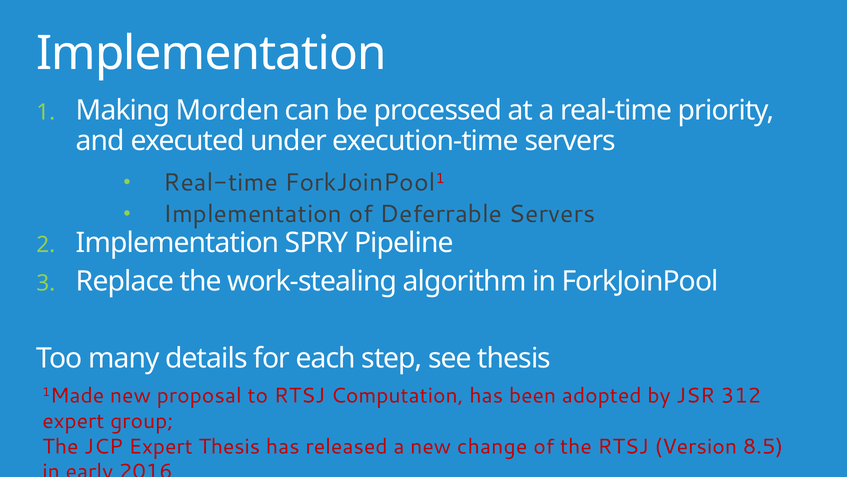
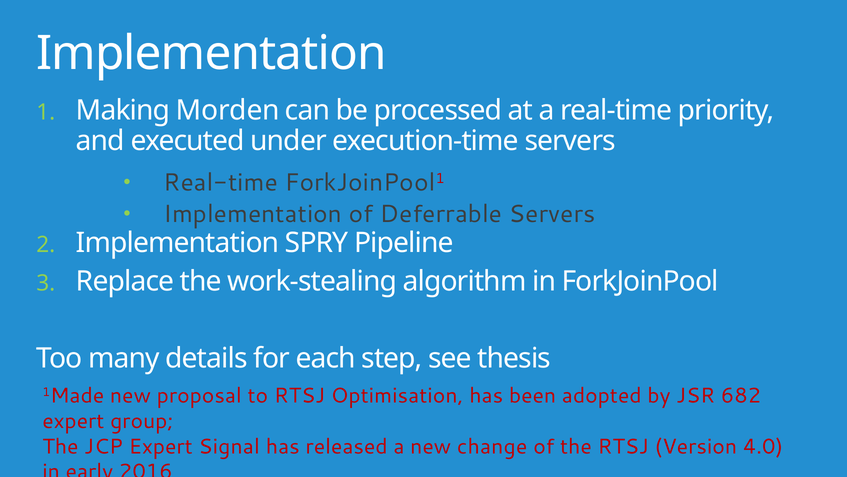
Computation: Computation -> Optimisation
312: 312 -> 682
Expert Thesis: Thesis -> Signal
8.5: 8.5 -> 4.0
